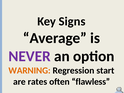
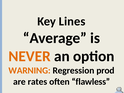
Signs: Signs -> Lines
NEVER colour: purple -> orange
start: start -> prod
